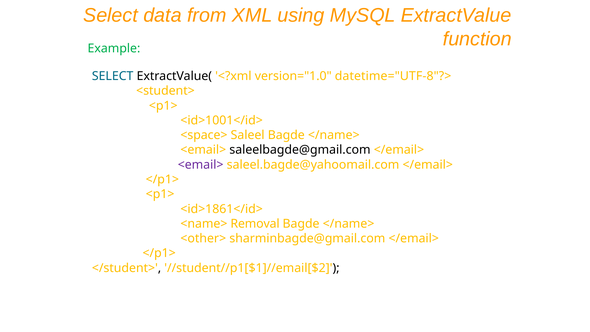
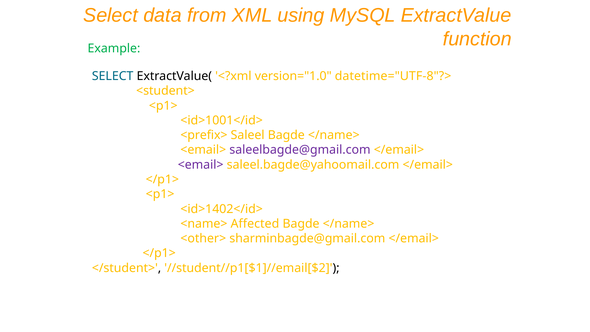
<space>: <space> -> <prefix>
saleelbagde@gmail.com colour: black -> purple
<id>1861</id>: <id>1861</id> -> <id>1402</id>
Removal: Removal -> Affected
